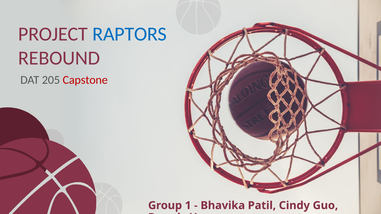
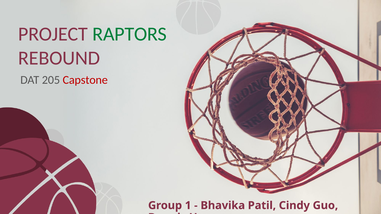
RAPTORS colour: blue -> green
